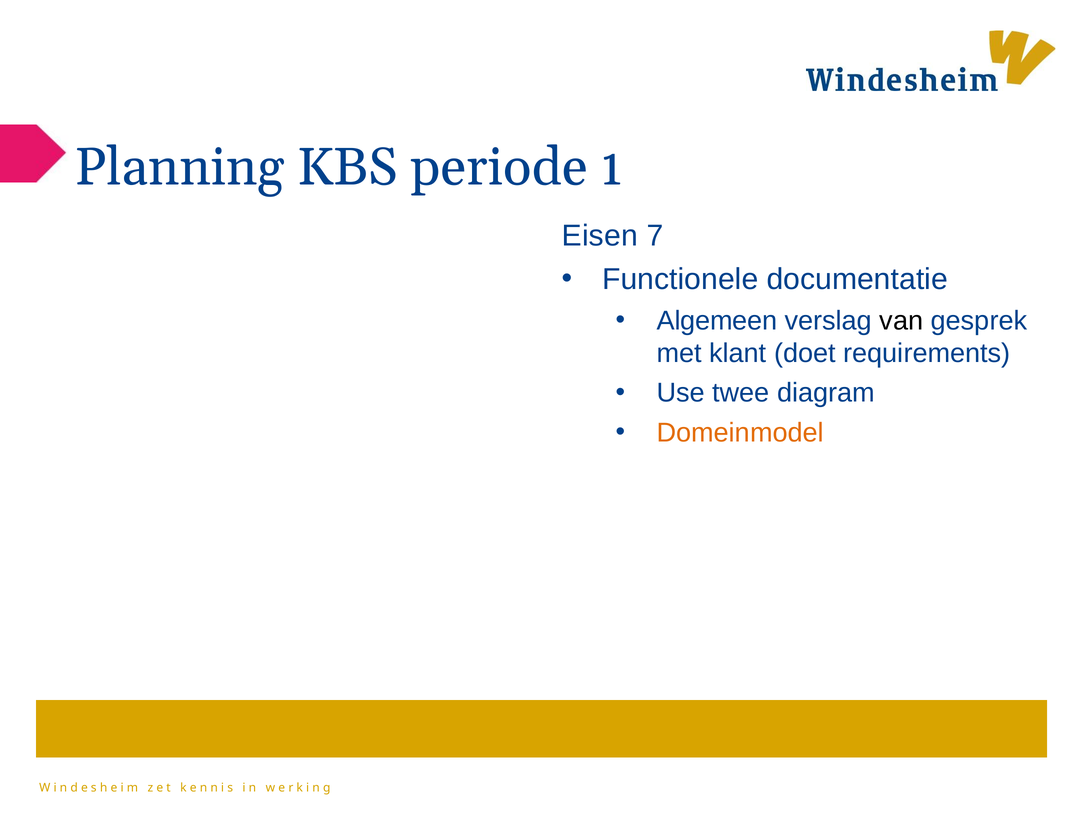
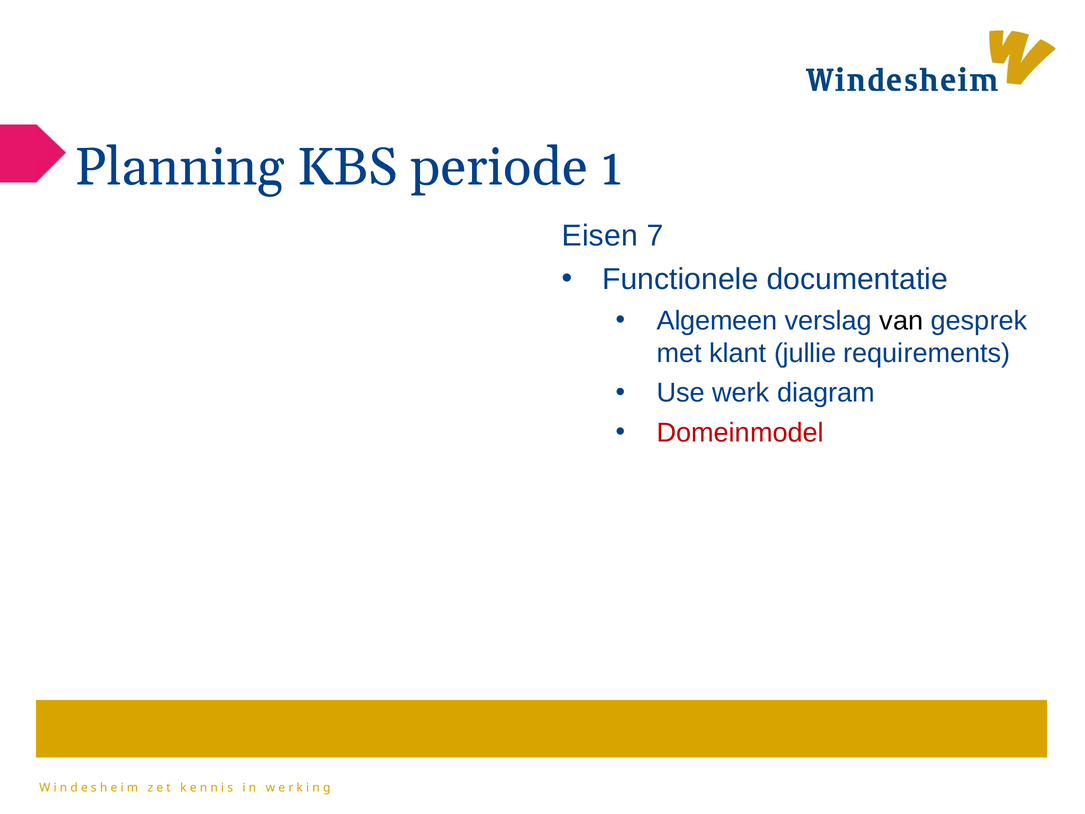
doet: doet -> jullie
twee: twee -> werk
Domeinmodel colour: orange -> red
